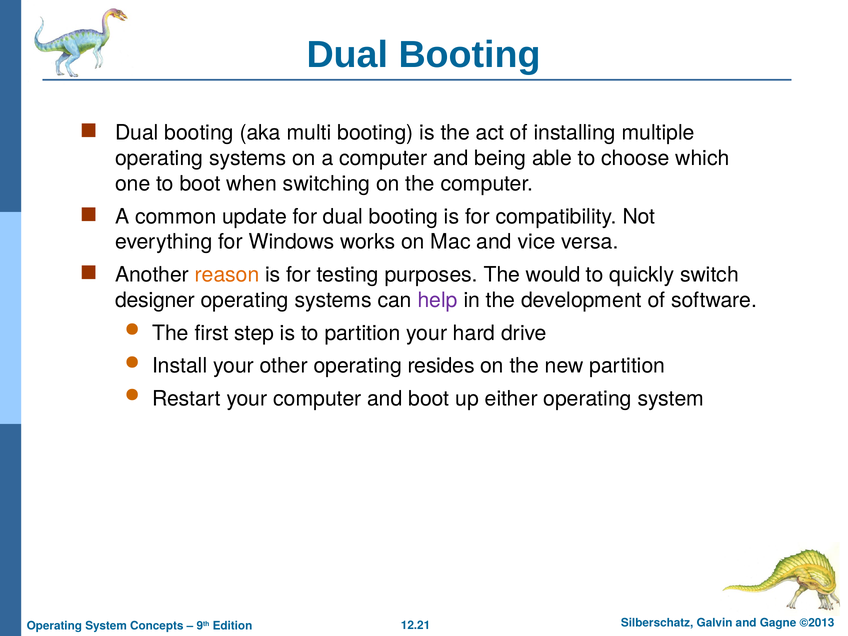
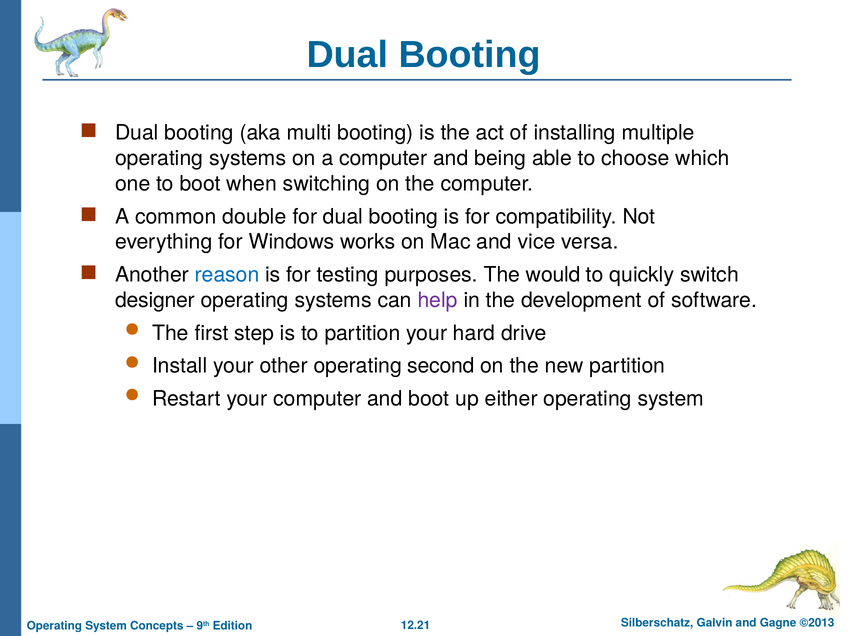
update: update -> double
reason colour: orange -> blue
resides: resides -> second
